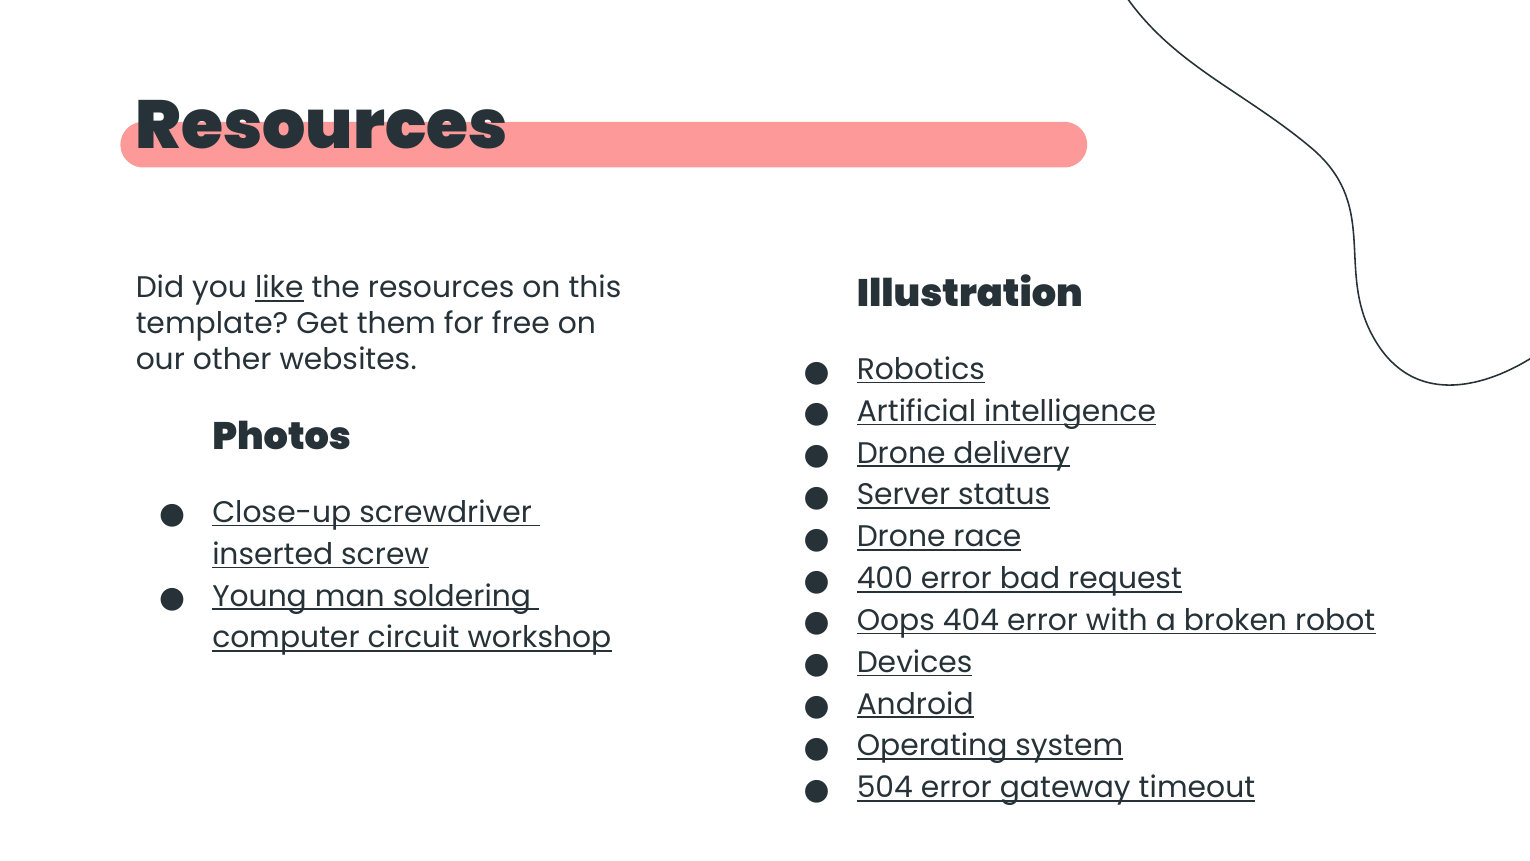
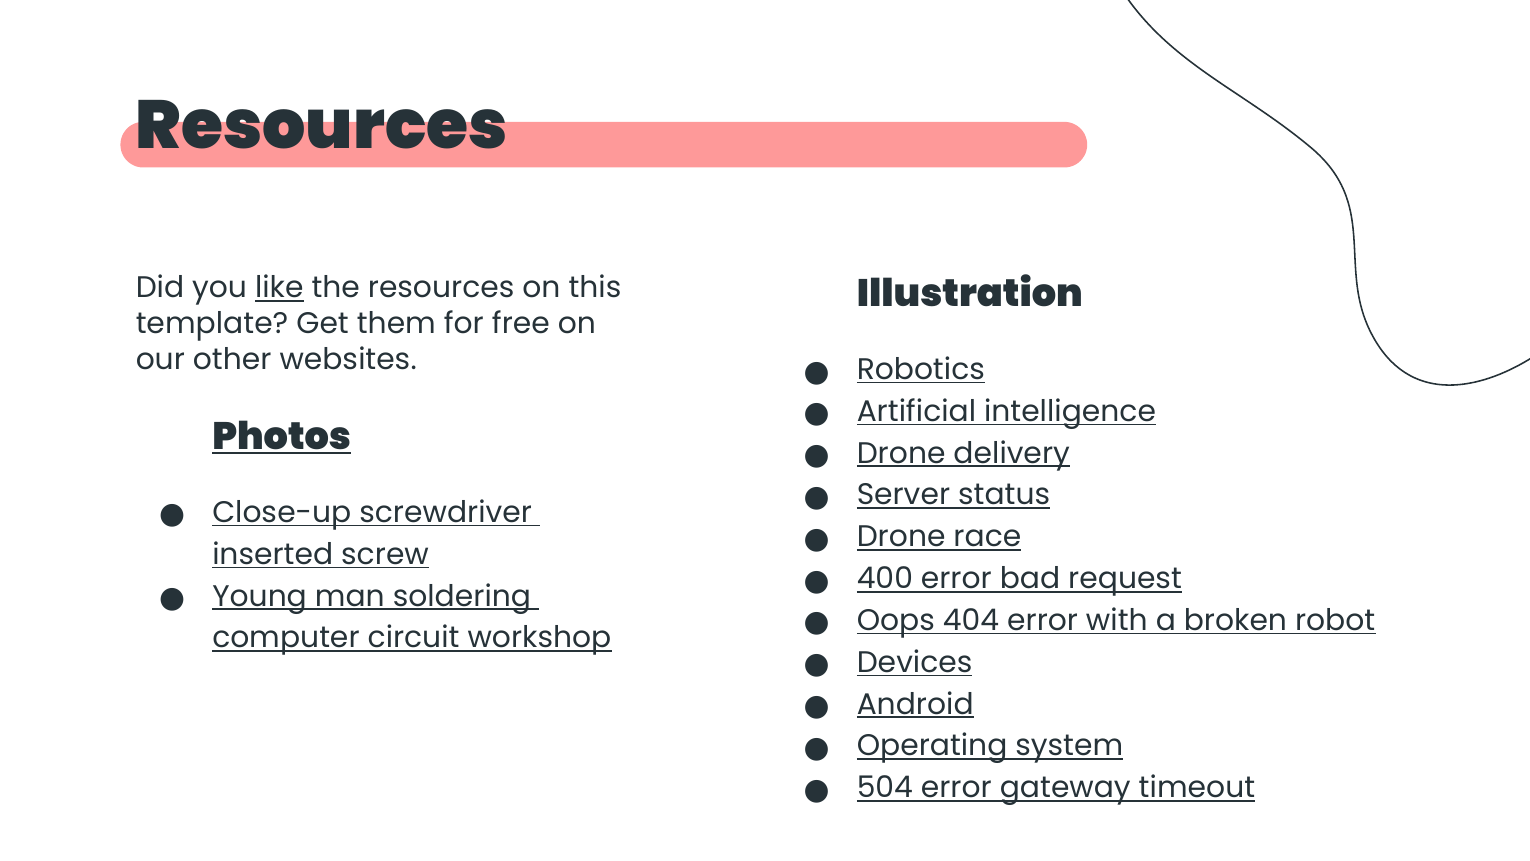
Photos underline: none -> present
